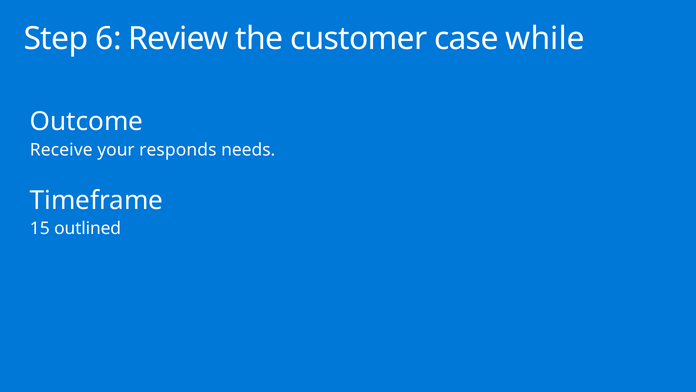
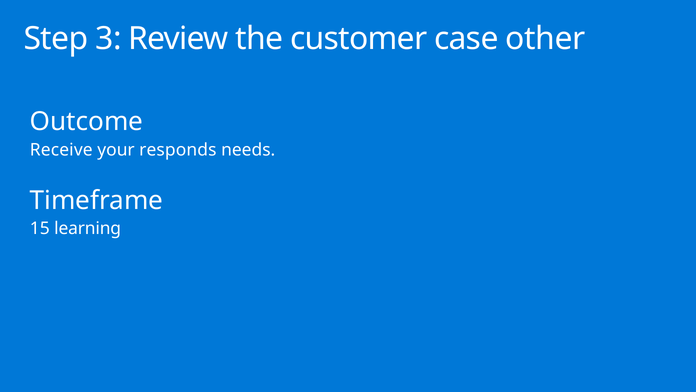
6: 6 -> 3
while: while -> other
outlined: outlined -> learning
